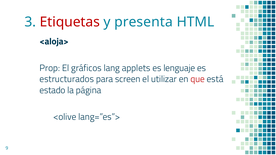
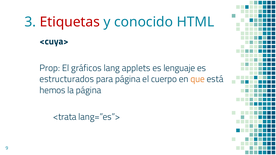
presenta: presenta -> conocido
<aloja>: <aloja> -> <cuya>
para screen: screen -> página
utilizar: utilizar -> cuerpo
que colour: red -> orange
estado: estado -> hemos
<olive: <olive -> <trata
